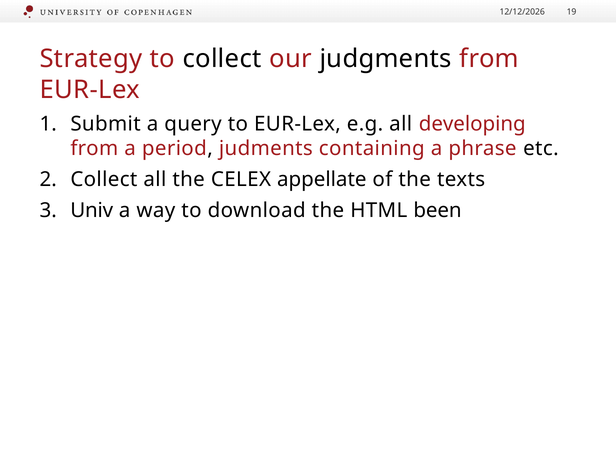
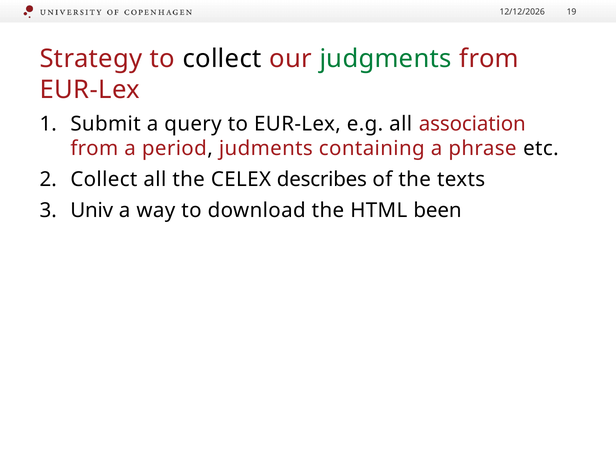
judgments colour: black -> green
developing: developing -> association
appellate: appellate -> describes
